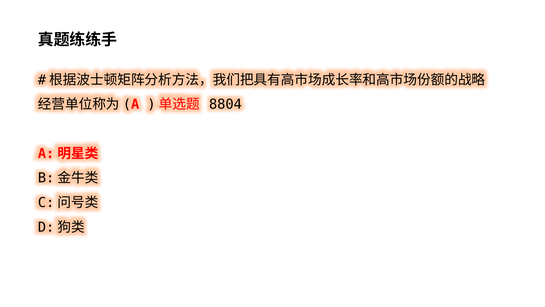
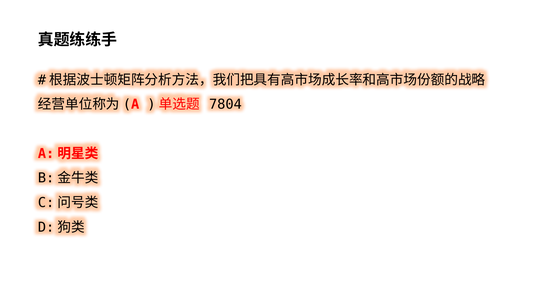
8804: 8804 -> 7804
